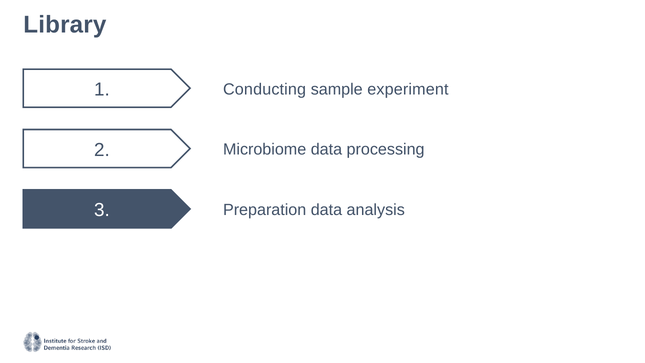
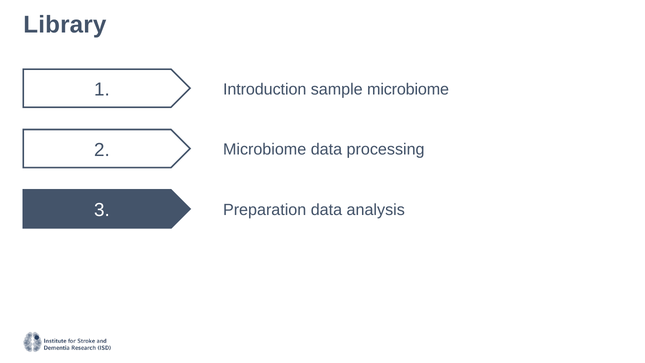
Conducting: Conducting -> Introduction
sample experiment: experiment -> microbiome
